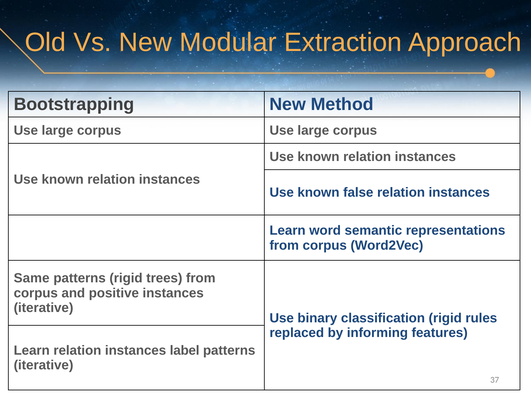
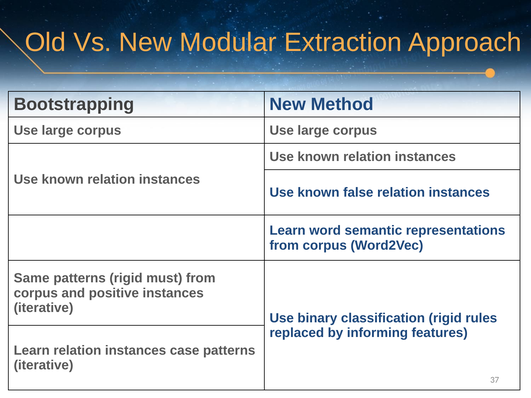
trees: trees -> must
label: label -> case
